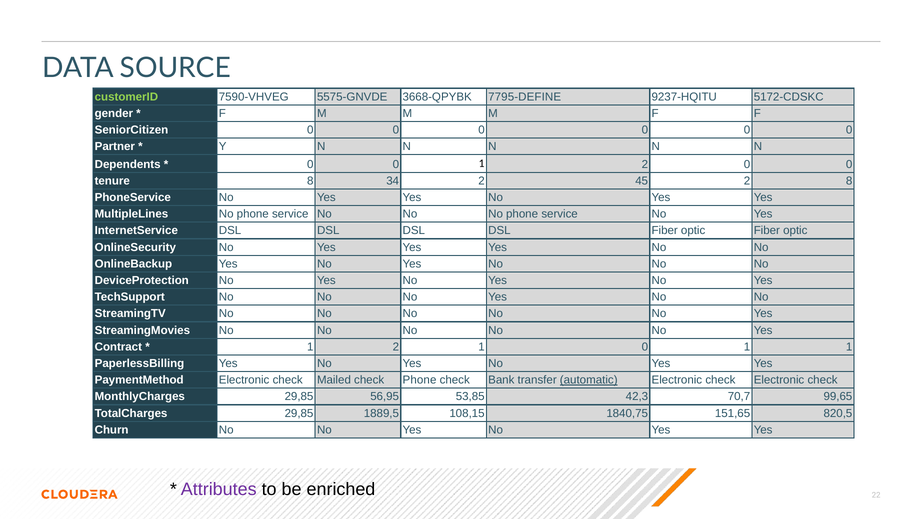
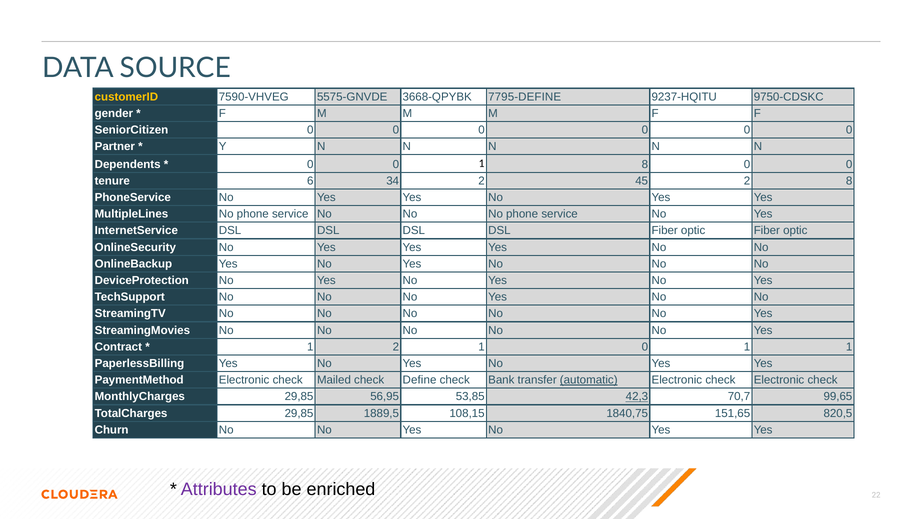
customerID colour: light green -> yellow
5172-CDSKC: 5172-CDSKC -> 9750-CDSKC
0 1 2: 2 -> 8
tenure 8: 8 -> 6
check Phone: Phone -> Define
42,3 underline: none -> present
